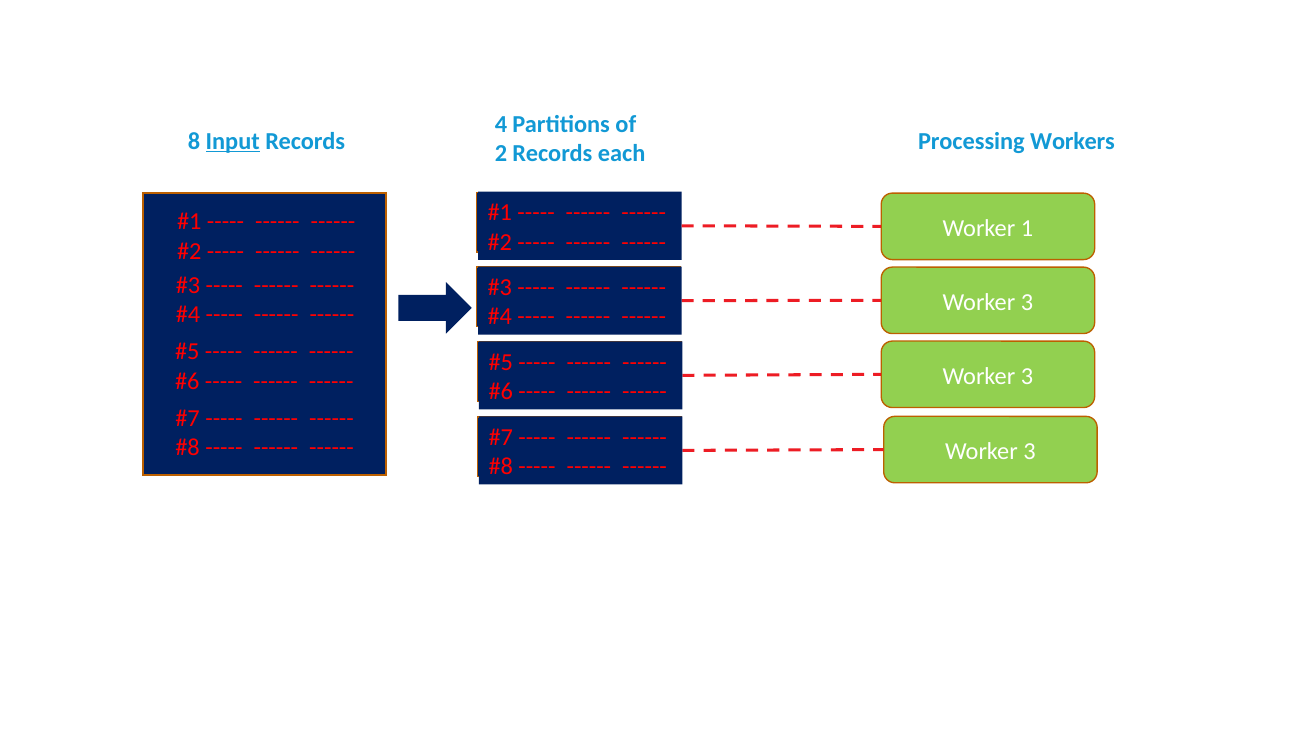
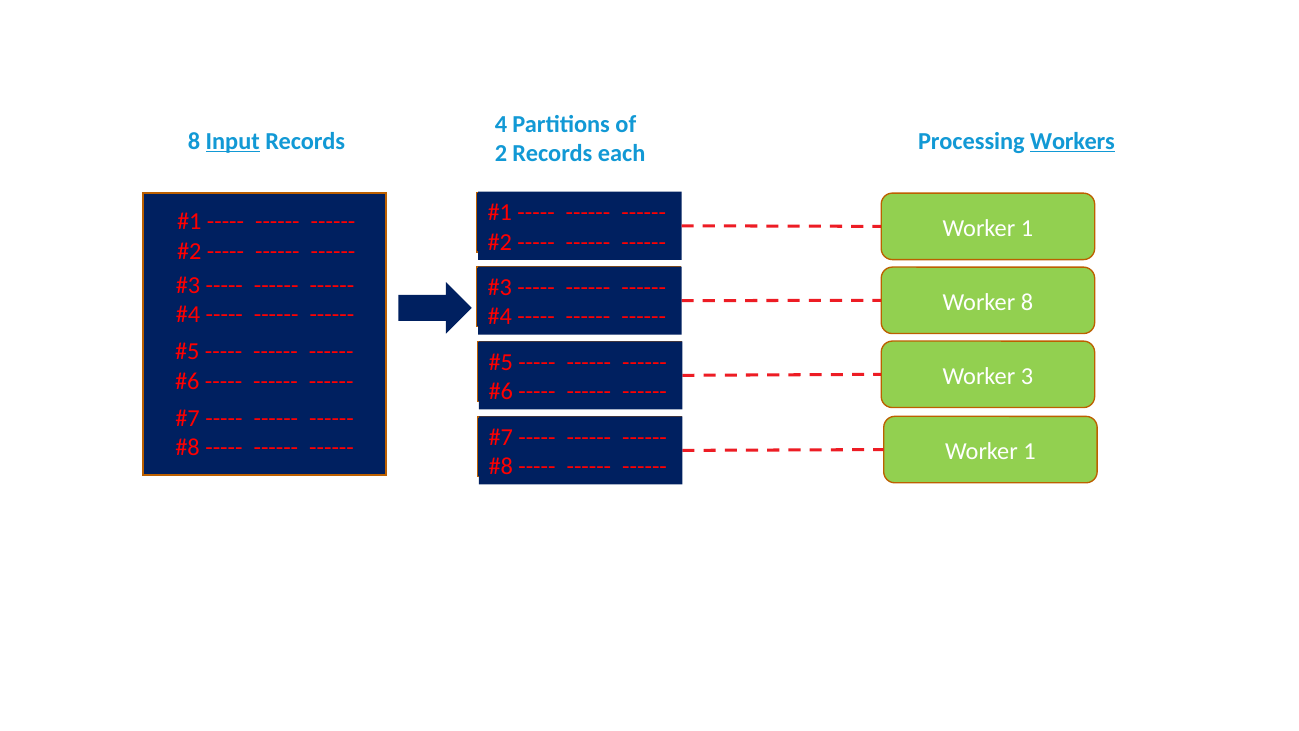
Workers underline: none -> present
3 at (1027, 302): 3 -> 8
3 at (1029, 451): 3 -> 1
